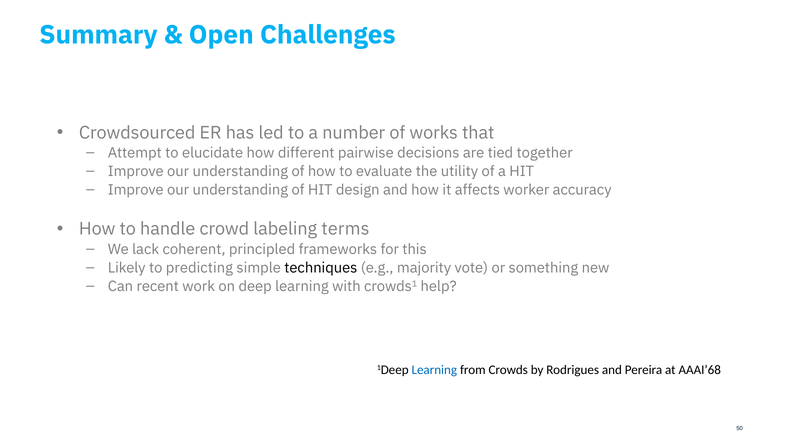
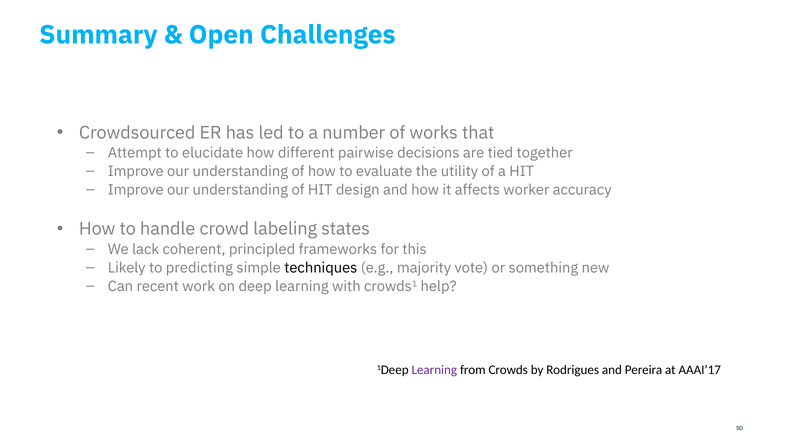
terms: terms -> states
Learning at (434, 370) colour: blue -> purple
AAAI’68: AAAI’68 -> AAAI’17
